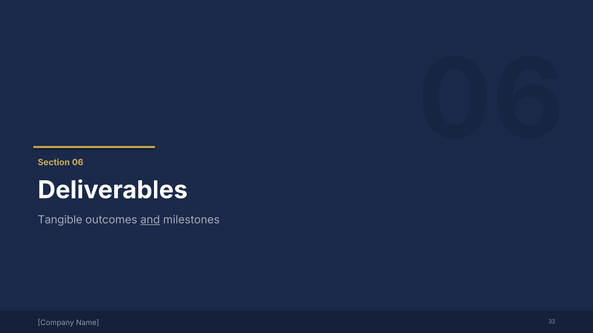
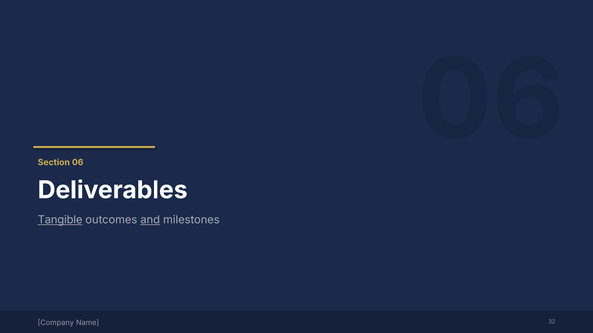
Tangible underline: none -> present
